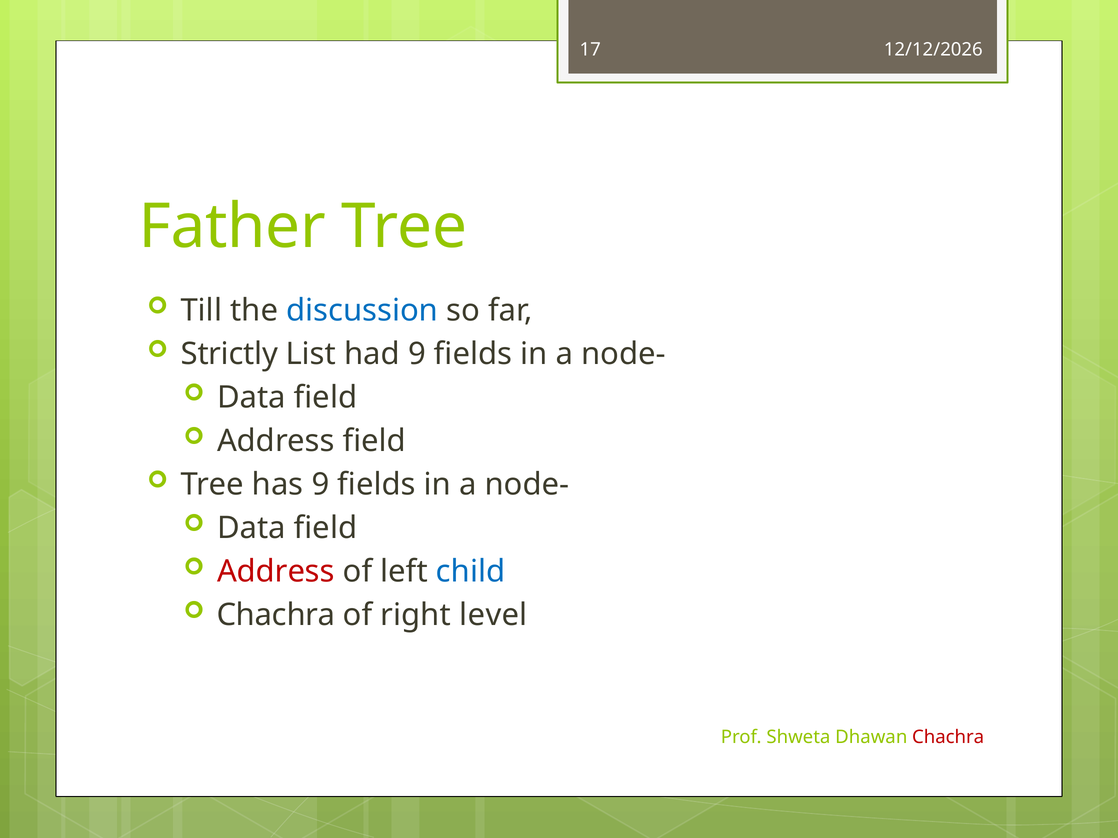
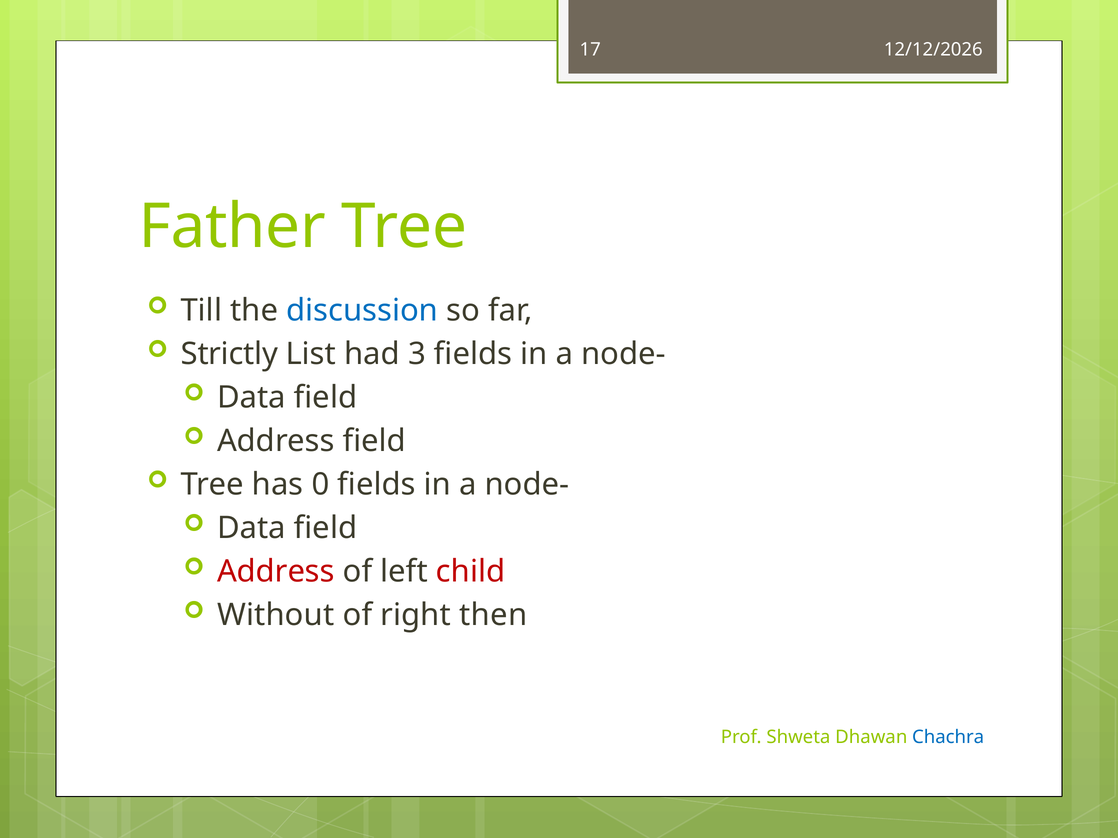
had 9: 9 -> 3
has 9: 9 -> 0
child colour: blue -> red
Chachra at (276, 615): Chachra -> Without
level: level -> then
Chachra at (948, 738) colour: red -> blue
